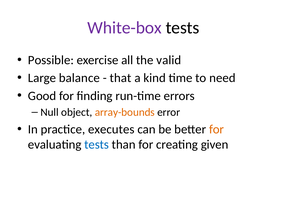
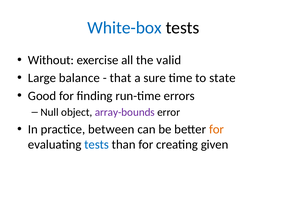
White-box colour: purple -> blue
Possible: Possible -> Without
kind: kind -> sure
need: need -> state
array-bounds colour: orange -> purple
executes: executes -> between
